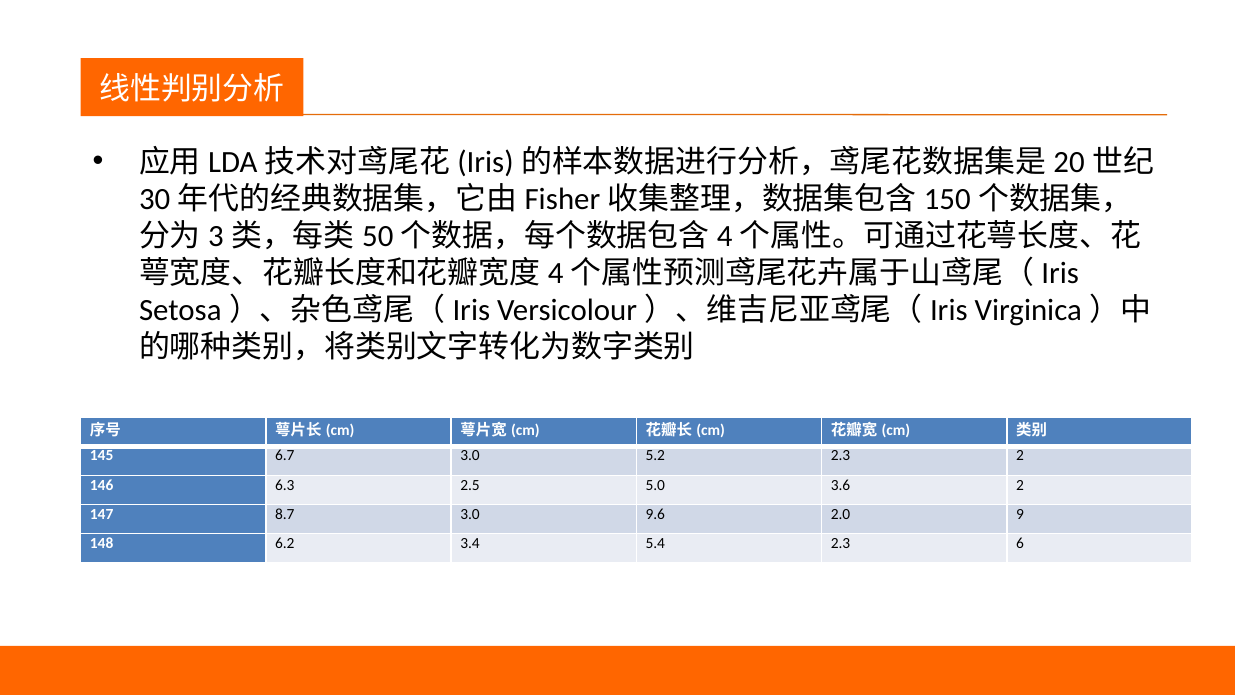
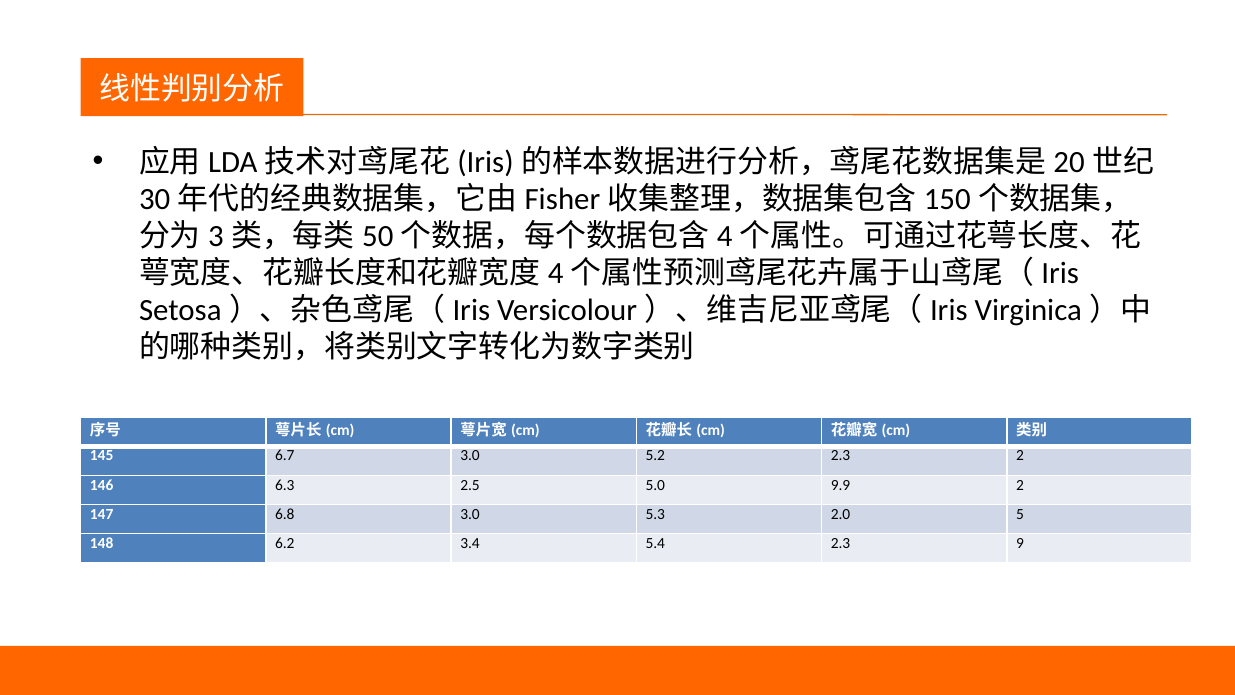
3.6: 3.6 -> 9.9
8.7: 8.7 -> 6.8
9.6: 9.6 -> 5.3
9: 9 -> 5
6: 6 -> 9
